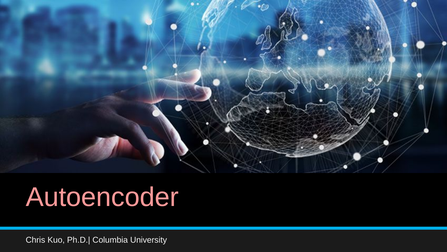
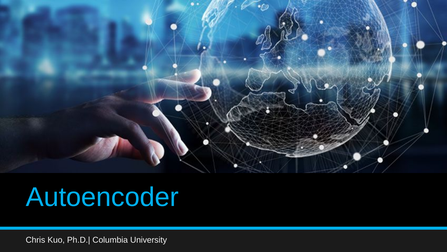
Autoencoder colour: pink -> light blue
